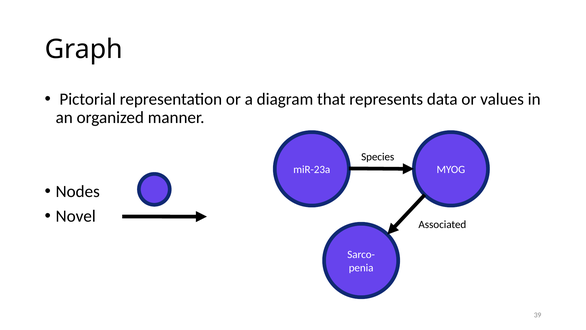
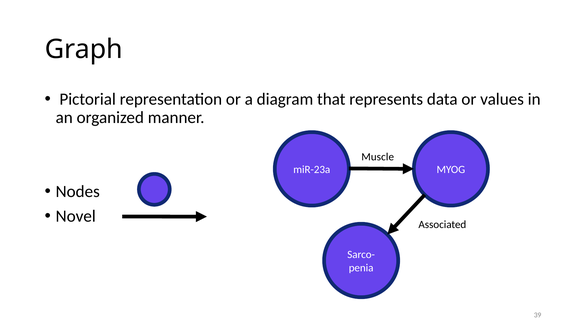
Species: Species -> Muscle
